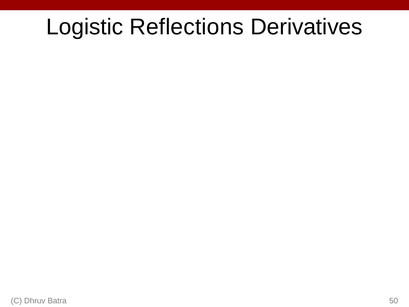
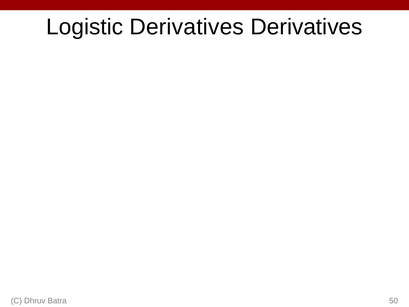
Logistic Reflections: Reflections -> Derivatives
